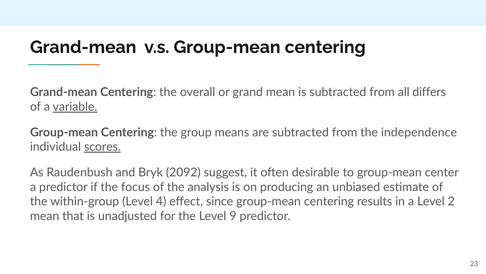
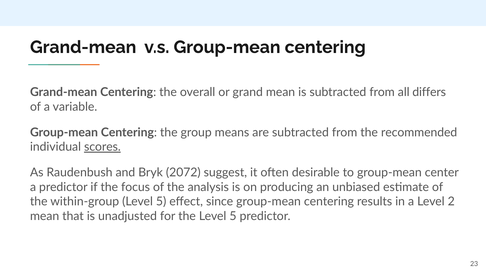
variable underline: present -> none
independence: independence -> recommended
2092: 2092 -> 2072
within-group Level 4: 4 -> 5
the Level 9: 9 -> 5
